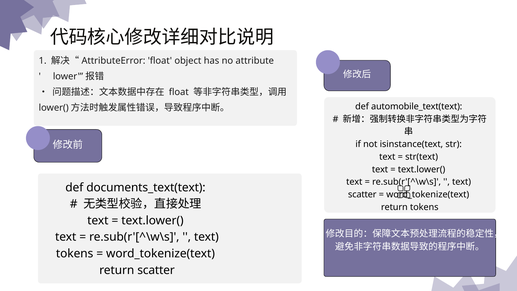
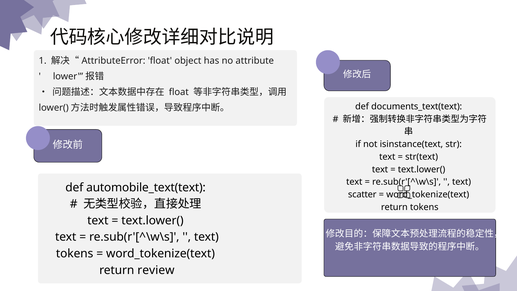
automobile_text(text: automobile_text(text -> documents_text(text
documents_text(text: documents_text(text -> automobile_text(text
return scatter: scatter -> review
